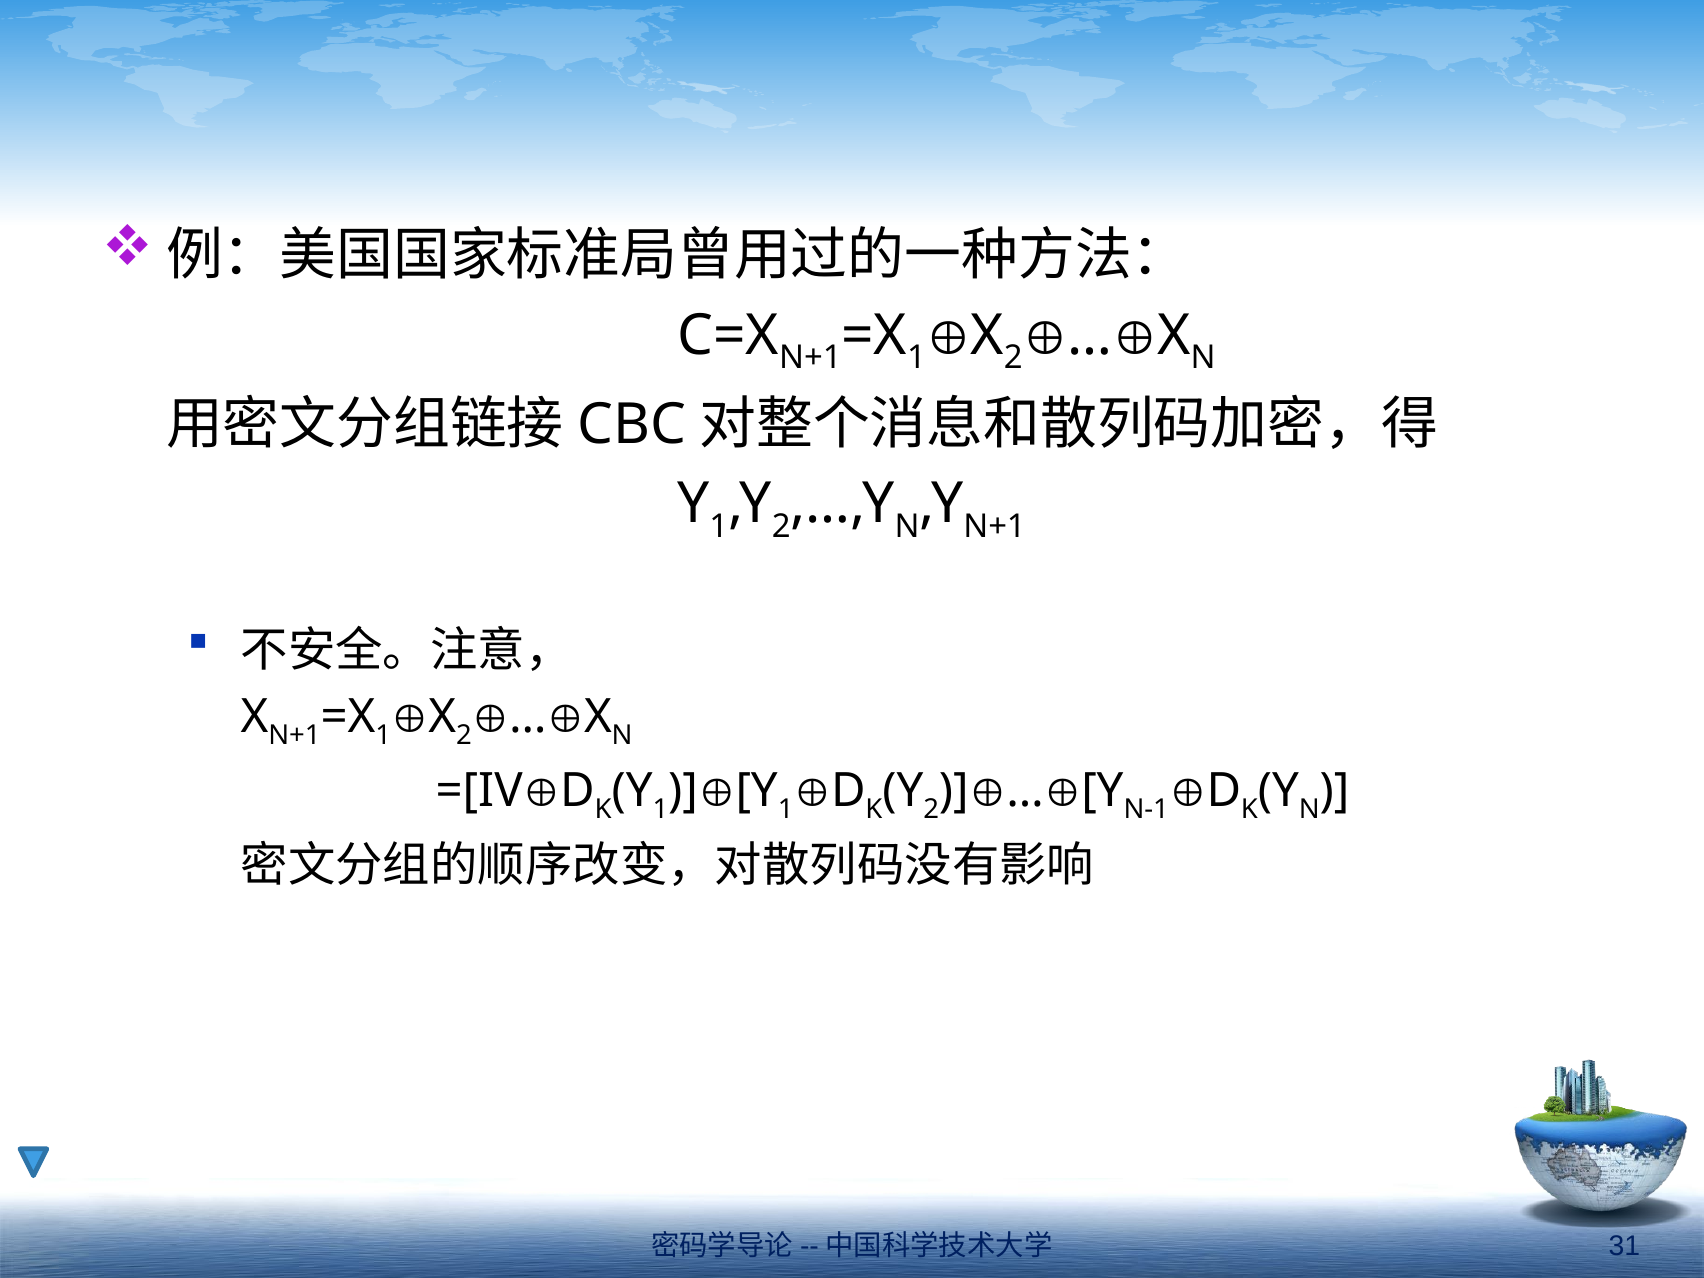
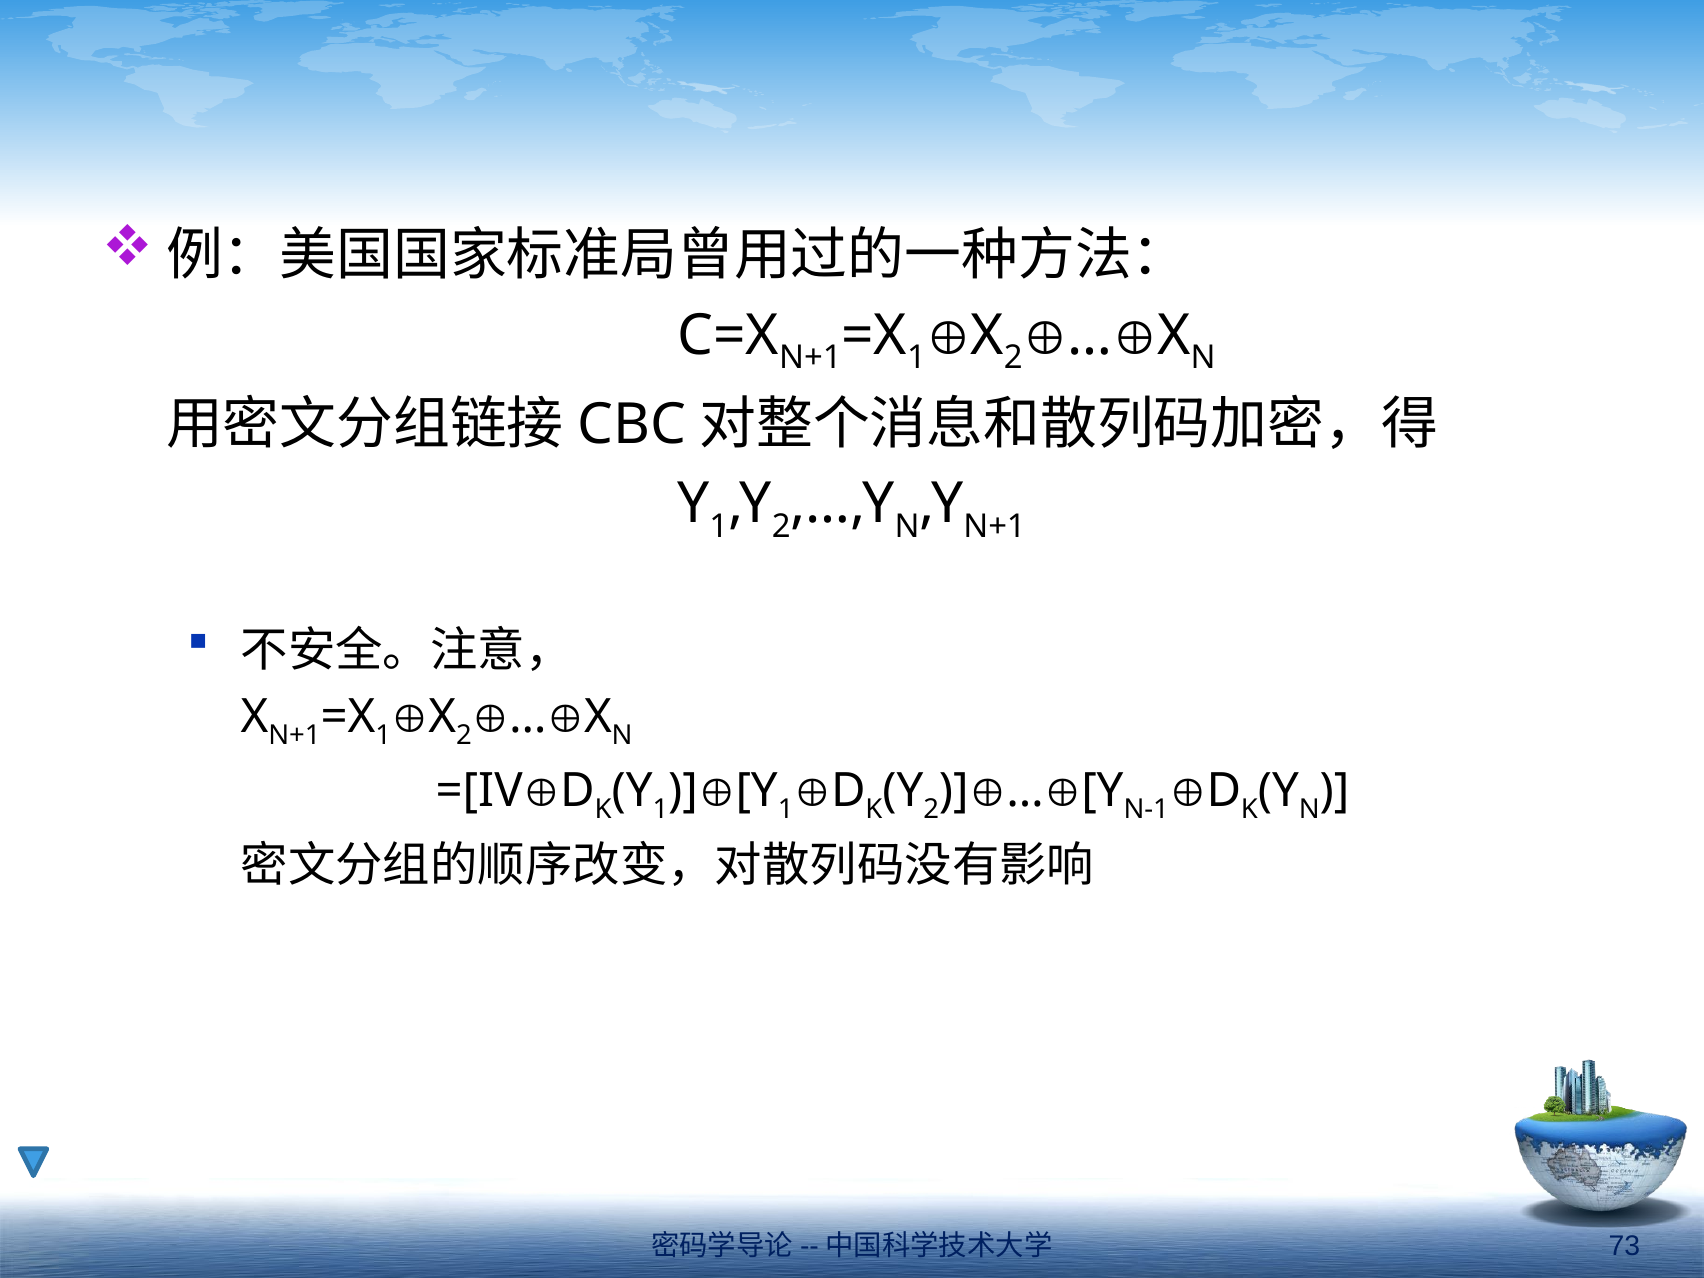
31: 31 -> 73
